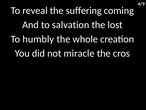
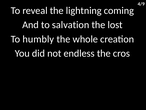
suffering: suffering -> lightning
miracle: miracle -> endless
